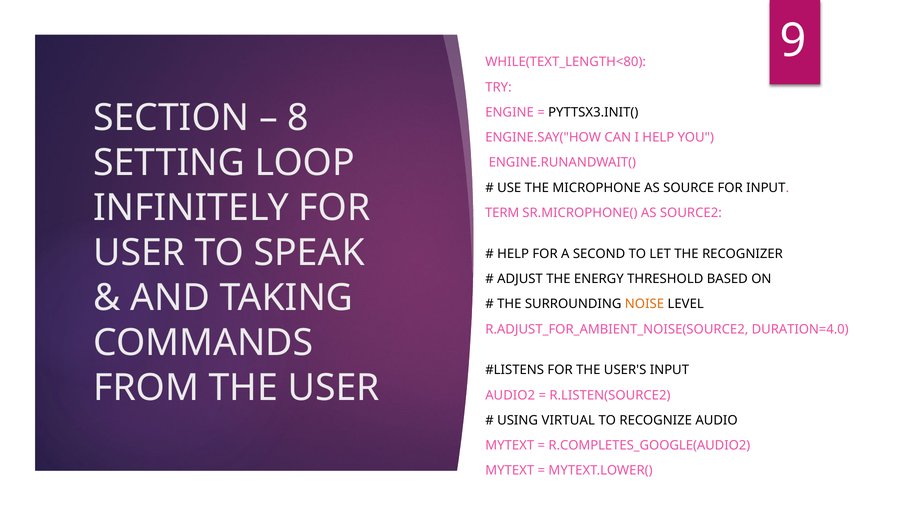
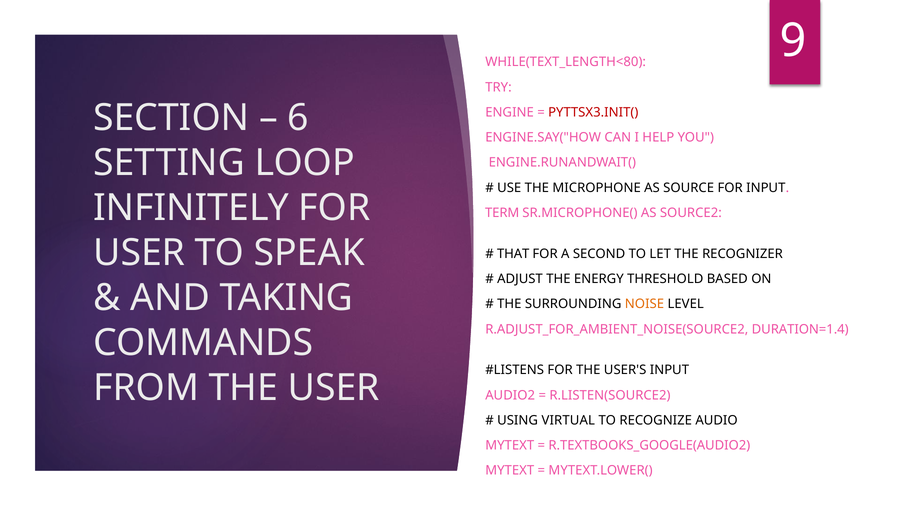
8: 8 -> 6
PYTTSX3.INIT( colour: black -> red
HELP at (513, 254): HELP -> THAT
DURATION=4.0: DURATION=4.0 -> DURATION=1.4
R.COMPLETES_GOOGLE(AUDIO2: R.COMPLETES_GOOGLE(AUDIO2 -> R.TEXTBOOKS_GOOGLE(AUDIO2
